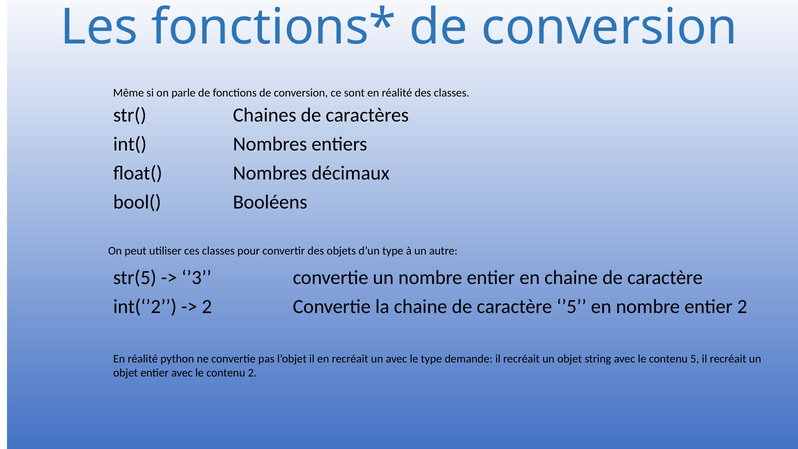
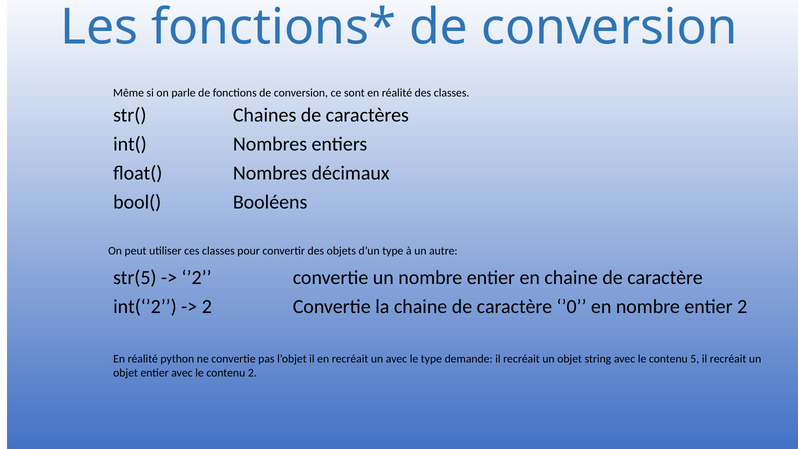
’3: ’3 -> ’2
’5: ’5 -> ’0
